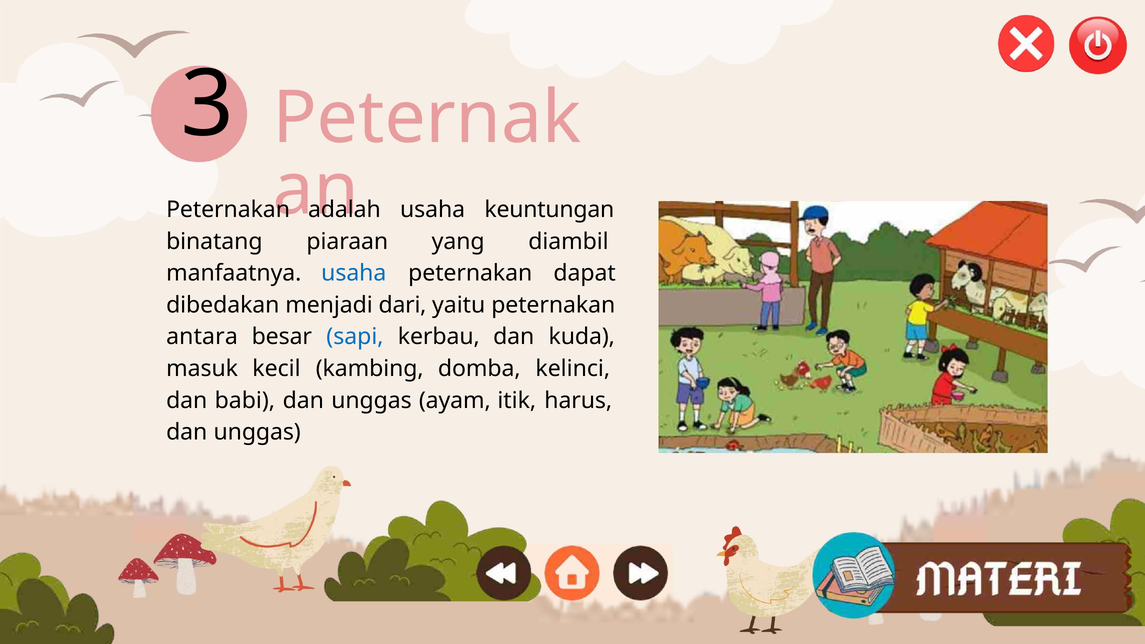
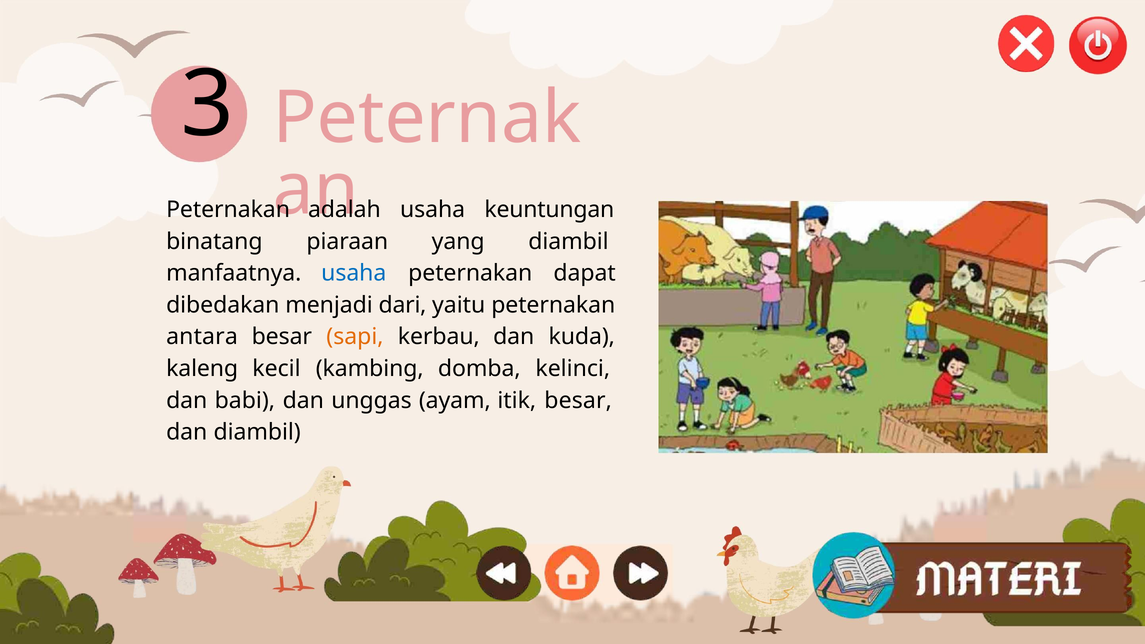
sapi colour: blue -> orange
masuk: masuk -> kaleng
itik harus: harus -> besar
unggas at (257, 432): unggas -> diambil
